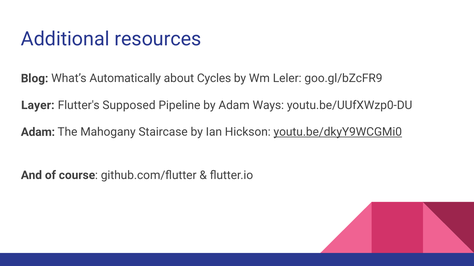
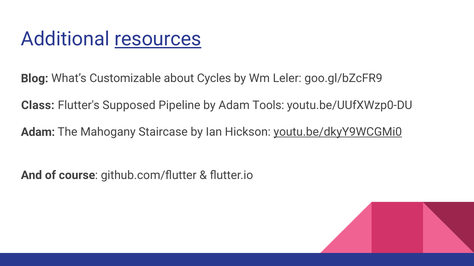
resources underline: none -> present
Automatically: Automatically -> Customizable
Layer: Layer -> Class
Ways: Ways -> Tools
